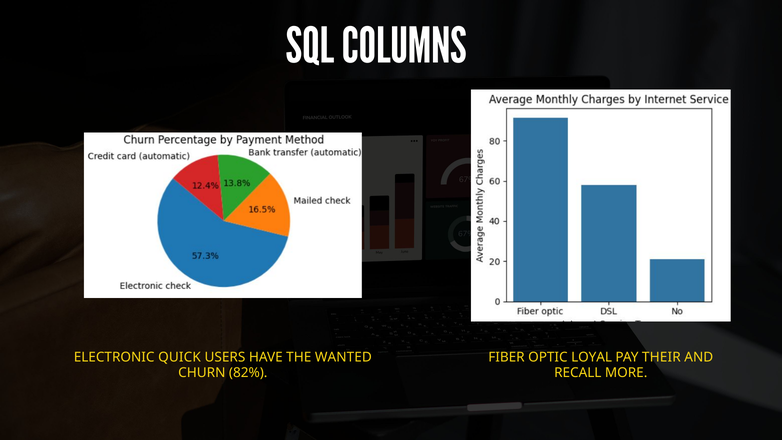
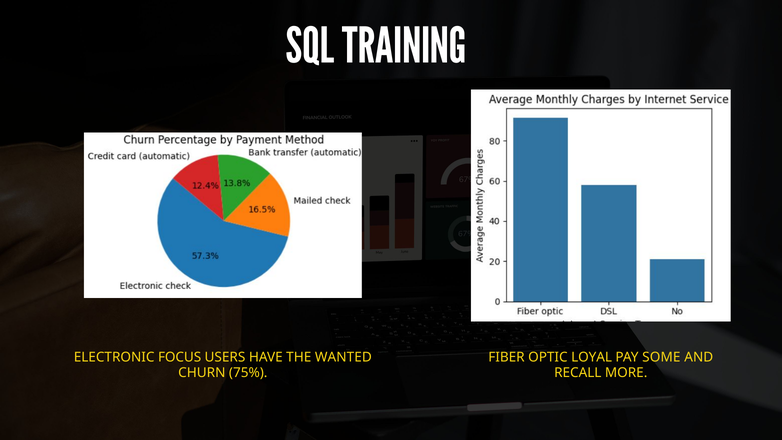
COLUMNS: COLUMNS -> TRAINING
QUICK: QUICK -> FOCUS
THEIR: THEIR -> SOME
82%: 82% -> 75%
